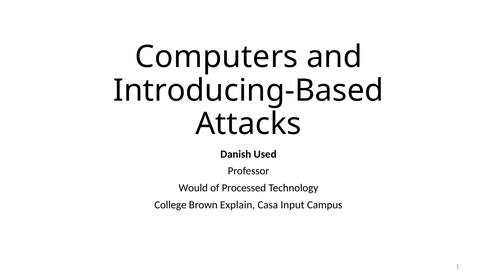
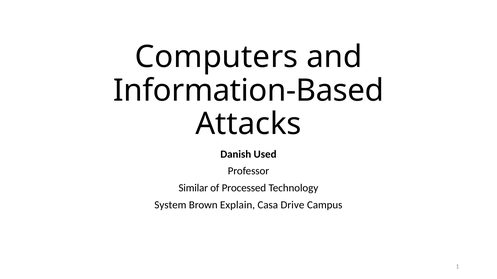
Introducing-Based: Introducing-Based -> Information-Based
Would: Would -> Similar
College: College -> System
Input: Input -> Drive
